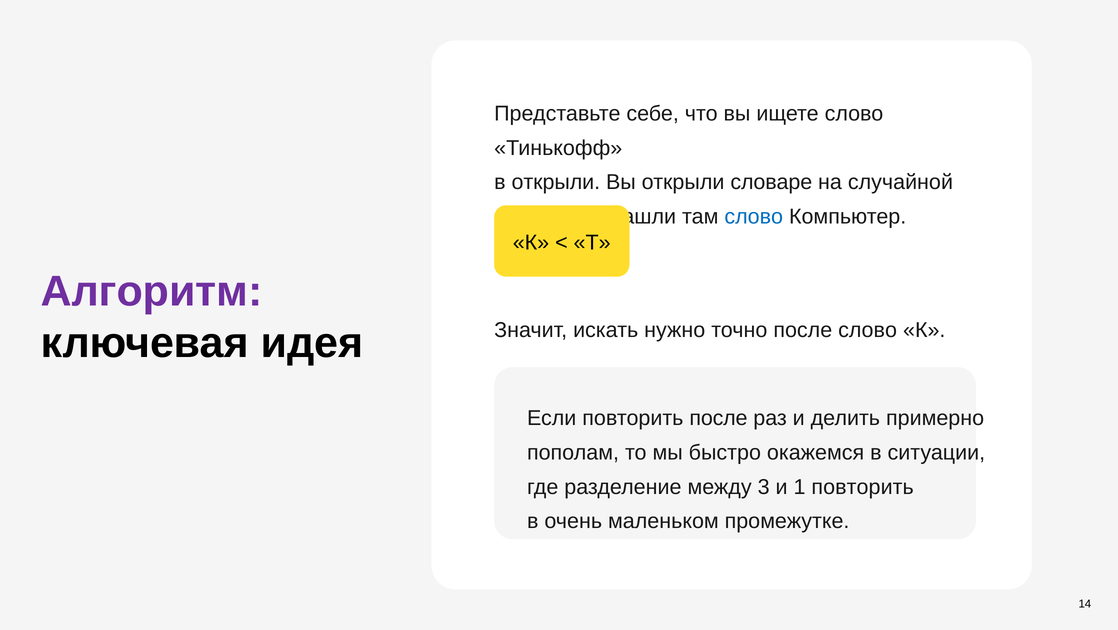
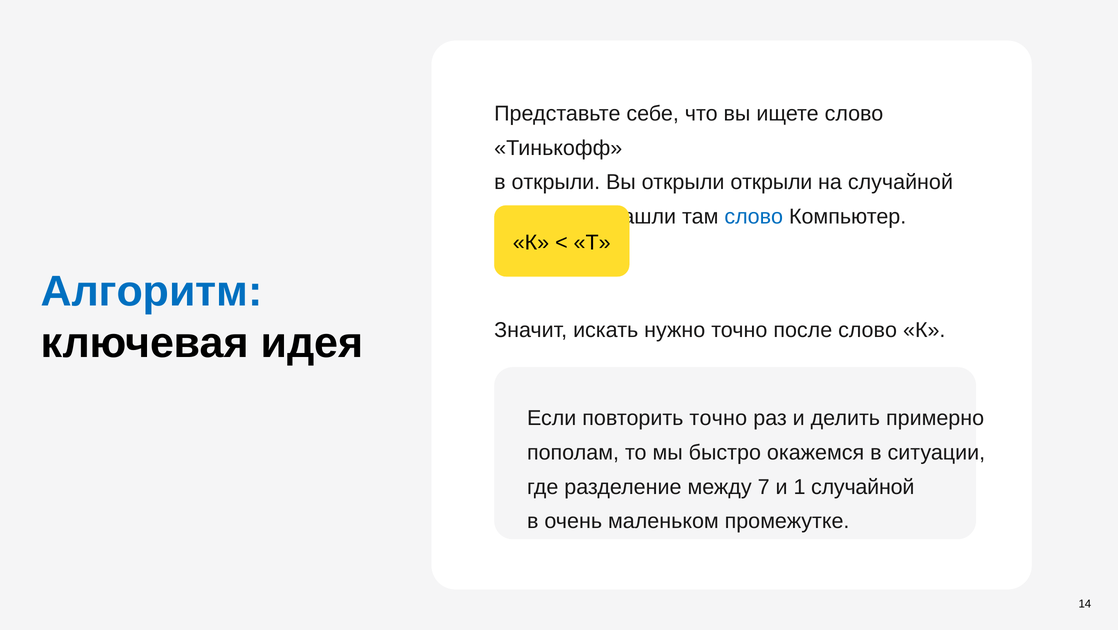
открыли словаре: словаре -> открыли
Алгоритм colour: purple -> blue
повторить после: после -> точно
3: 3 -> 7
1 повторить: повторить -> случайной
